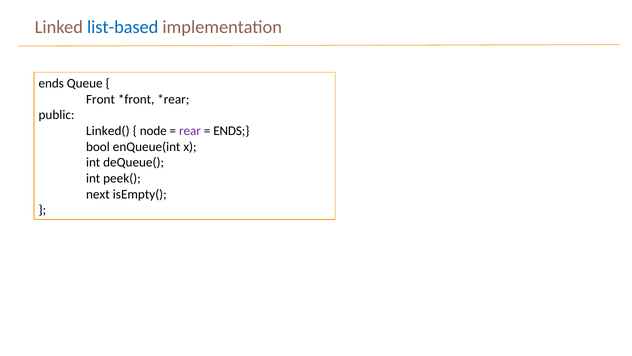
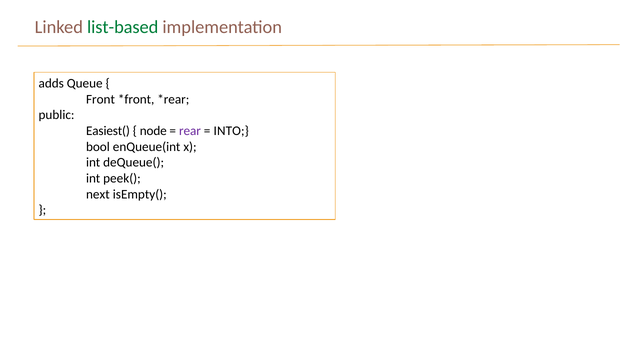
list-based colour: blue -> green
ends at (51, 83): ends -> adds
Linked(: Linked( -> Easiest(
ENDS at (231, 131): ENDS -> INTO
